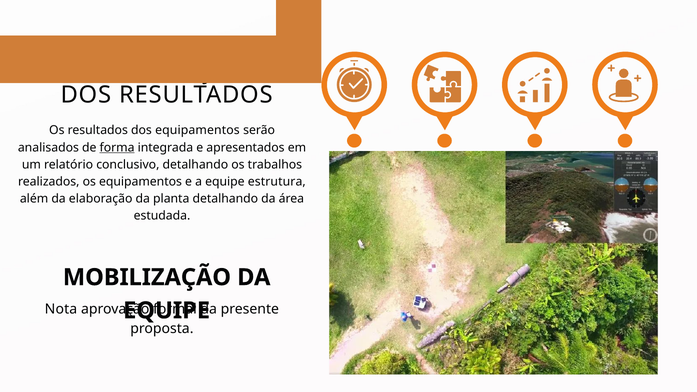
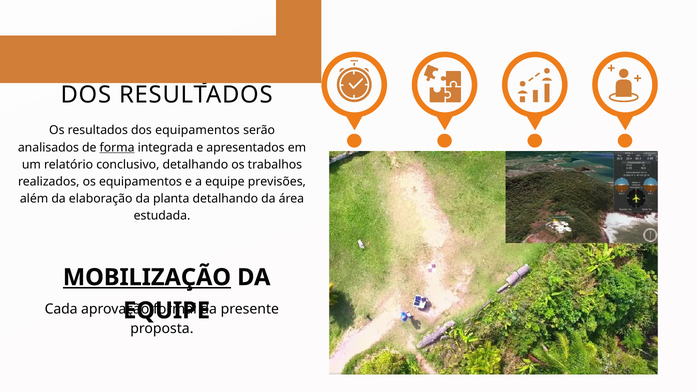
estrutura: estrutura -> previsões
MOBILIZAÇÃO underline: none -> present
Nota: Nota -> Cada
